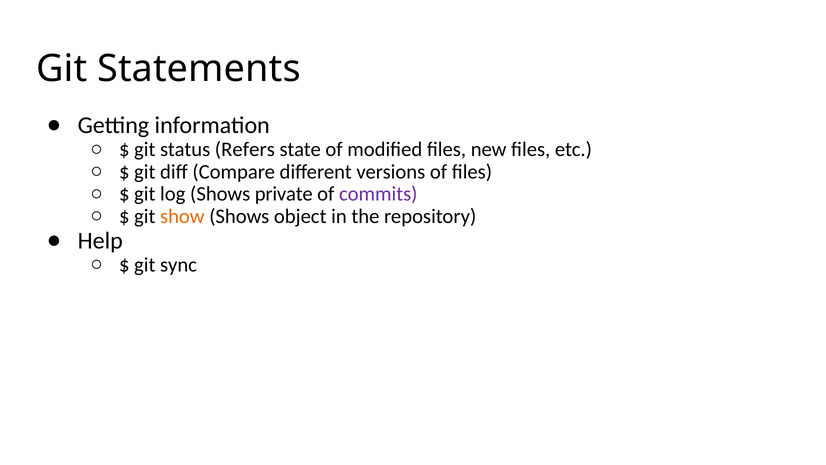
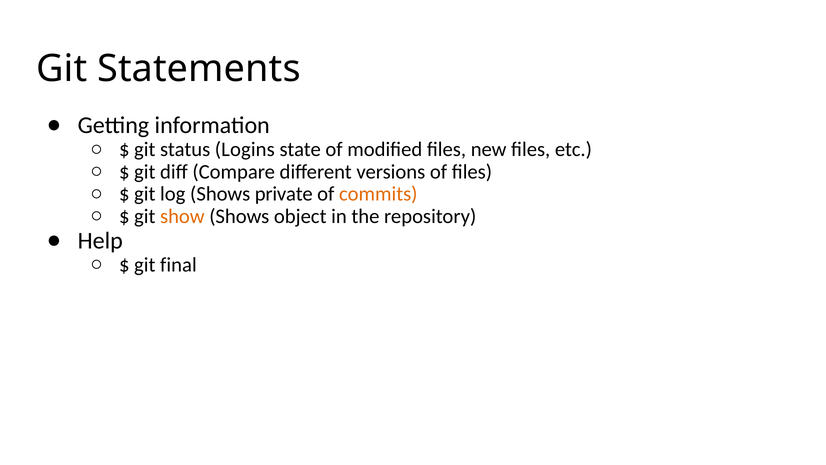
Refers: Refers -> Logins
commits colour: purple -> orange
sync: sync -> final
